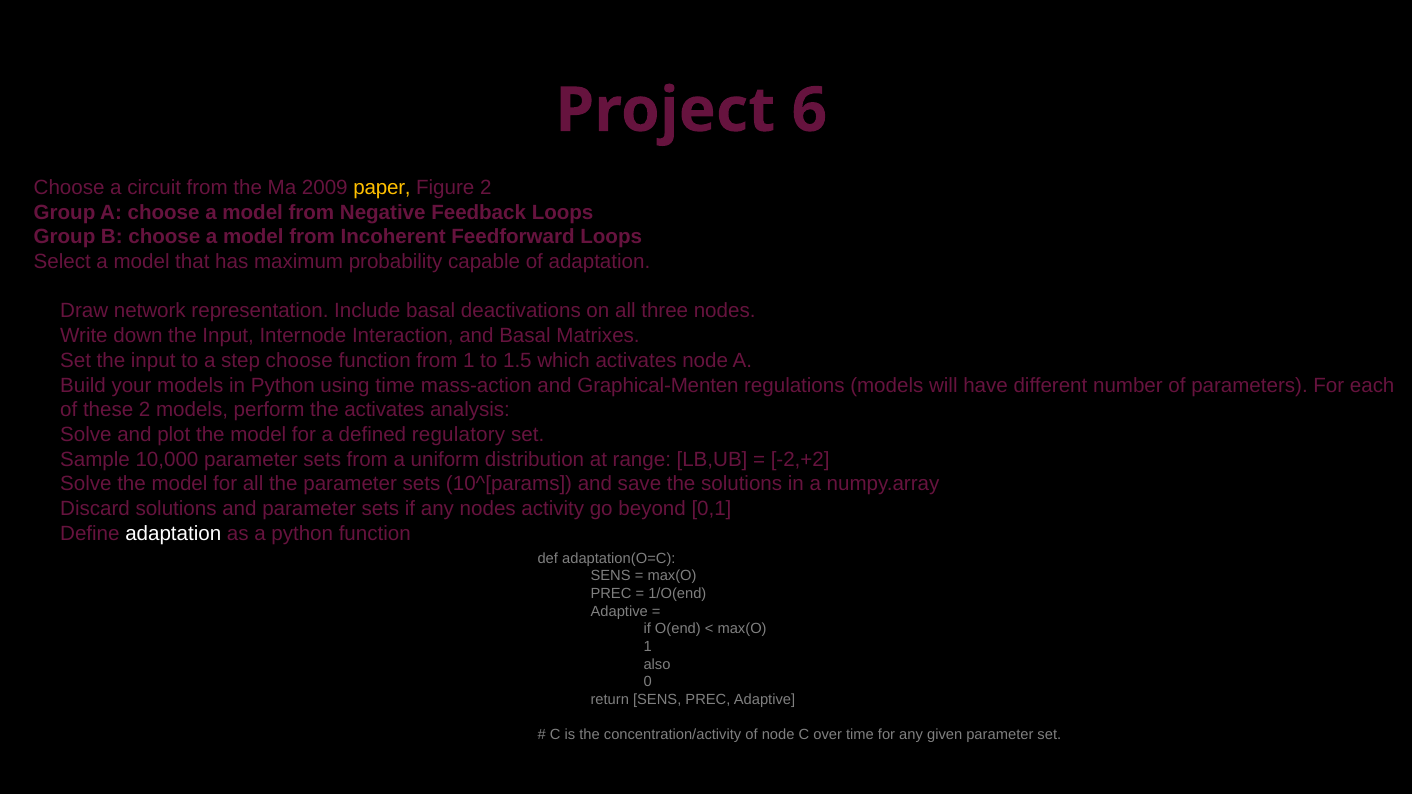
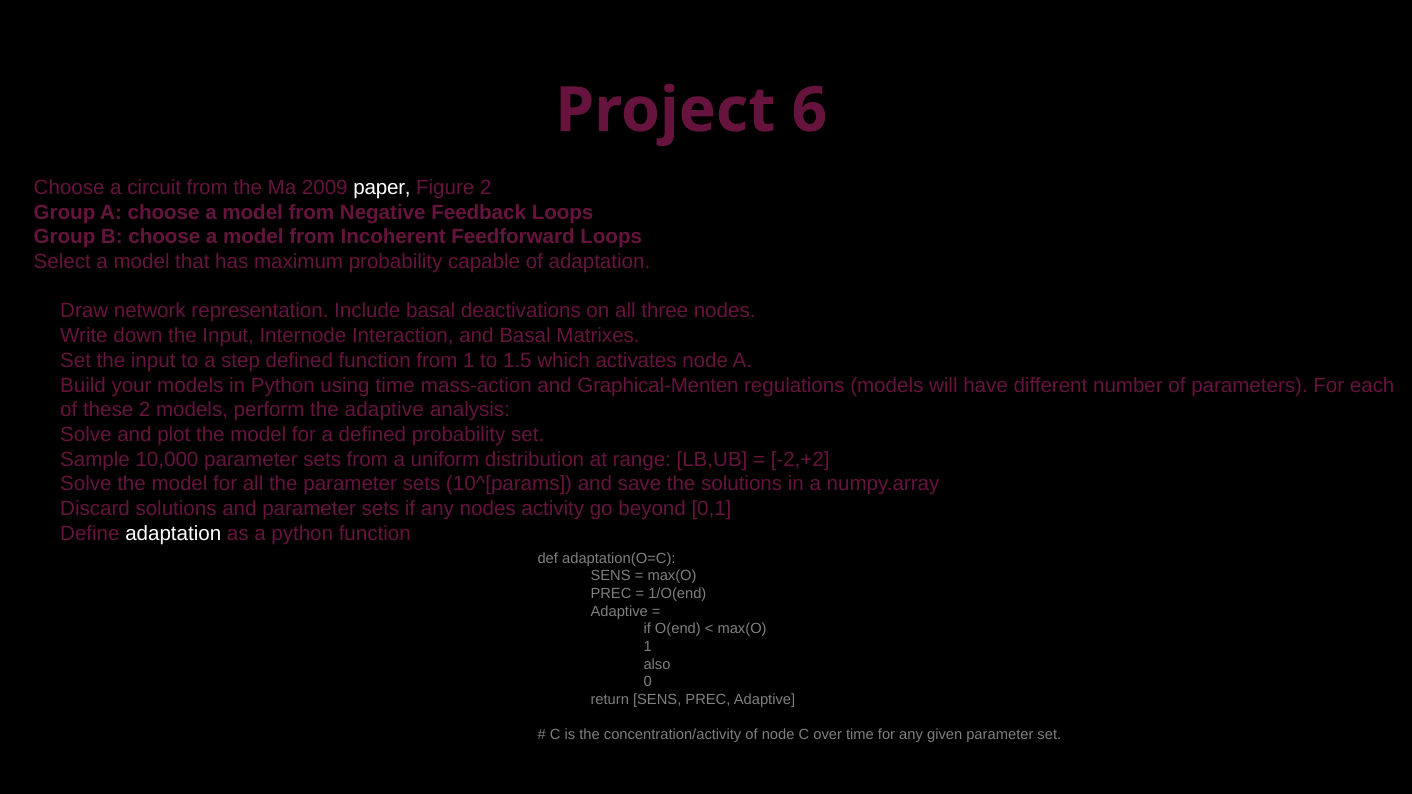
paper colour: yellow -> white
step choose: choose -> defined
the activates: activates -> adaptive
defined regulatory: regulatory -> probability
